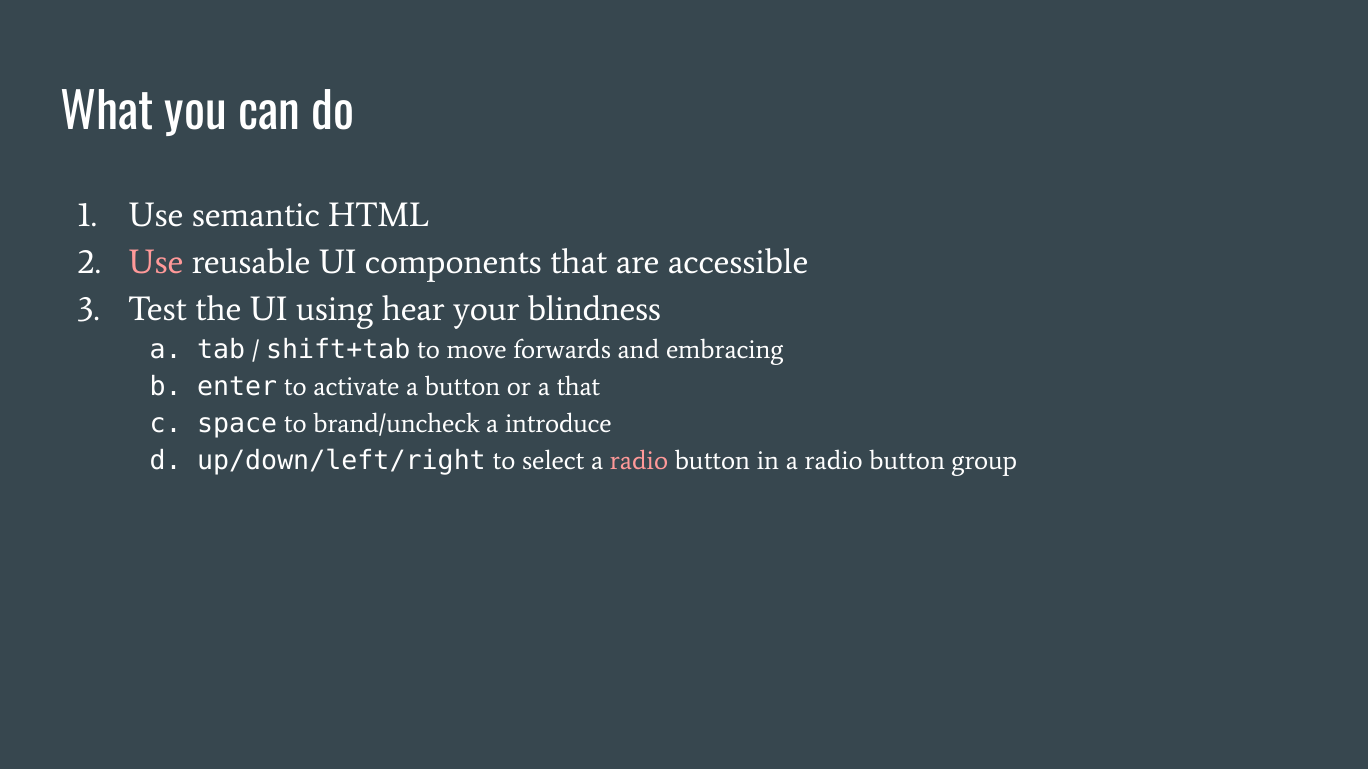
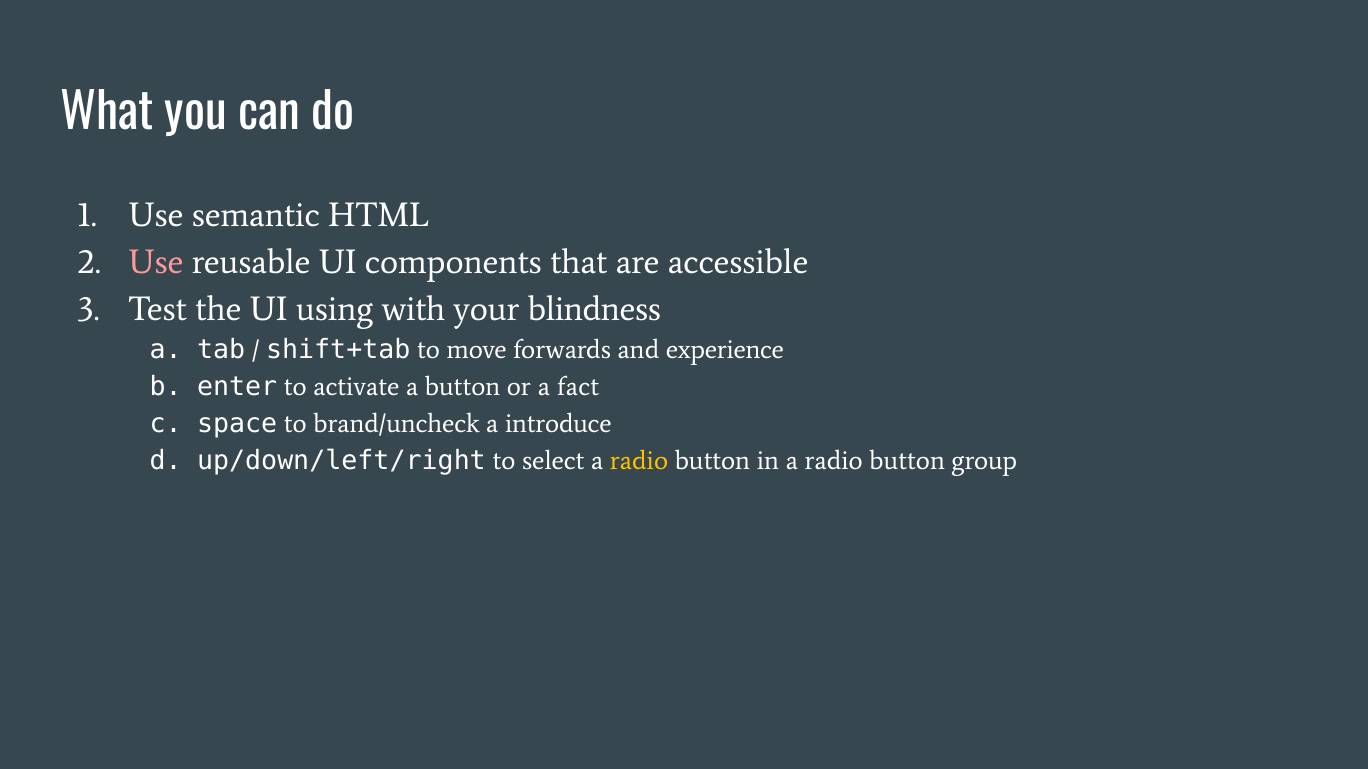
hear: hear -> with
embracing: embracing -> experience
a that: that -> fact
radio at (639, 461) colour: pink -> yellow
